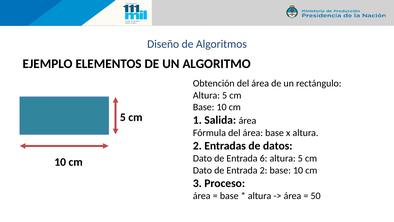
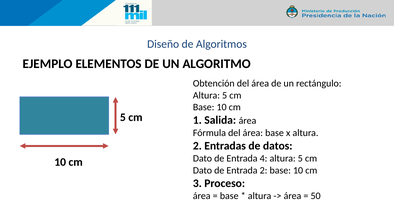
6: 6 -> 4
